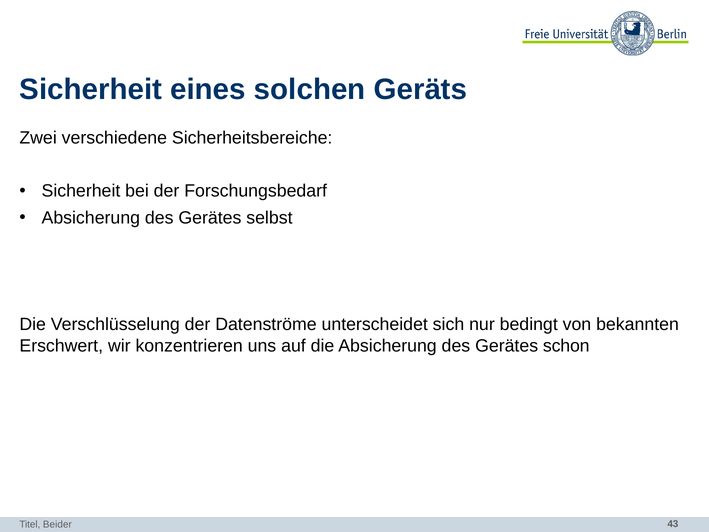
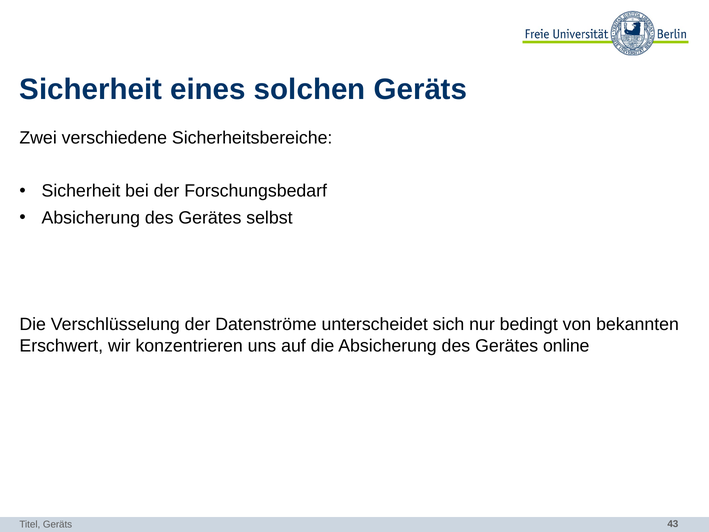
schon: schon -> online
Titel Beider: Beider -> Geräts
